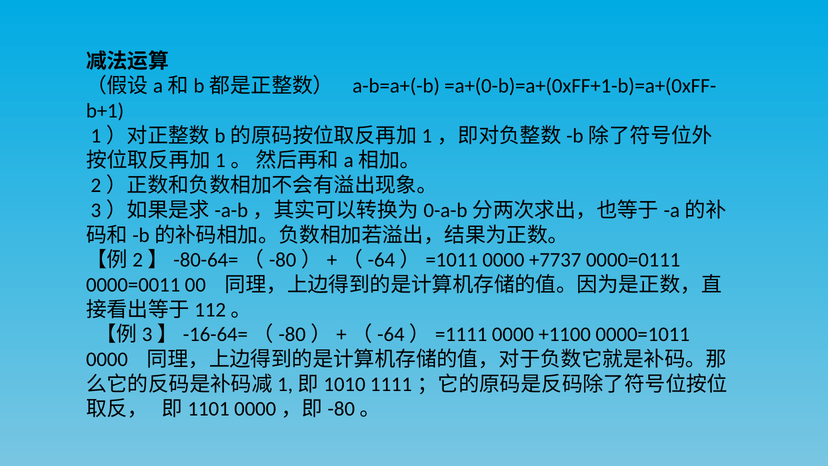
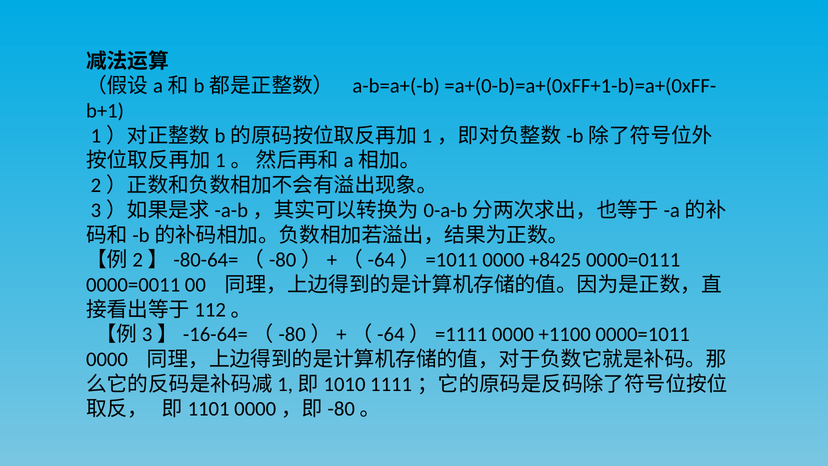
+7737: +7737 -> +8425
